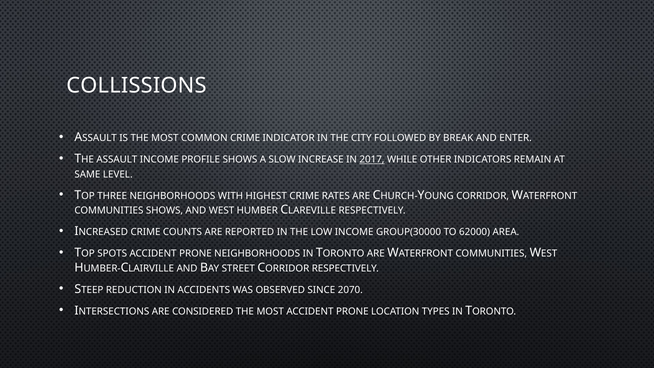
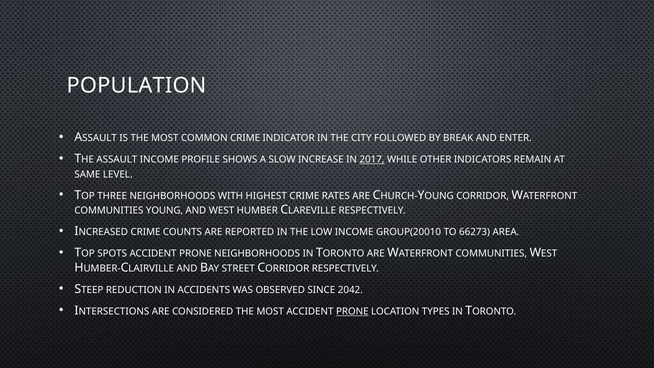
COLLISSIONS: COLLISSIONS -> POPULATION
COMMUNITIES SHOWS: SHOWS -> YOUNG
GROUP(30000: GROUP(30000 -> GROUP(20010
62000: 62000 -> 66273
2070: 2070 -> 2042
PRONE at (352, 311) underline: none -> present
